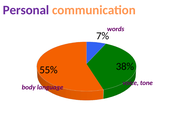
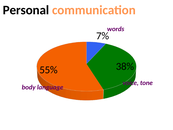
Personal colour: purple -> black
